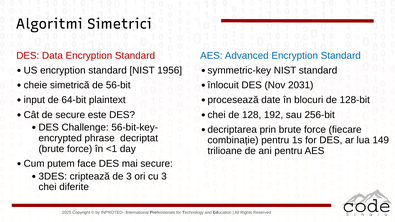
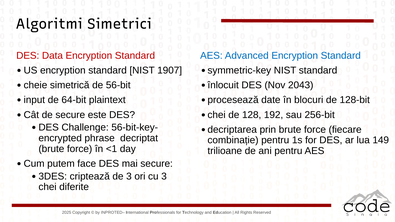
1956: 1956 -> 1907
2031: 2031 -> 2043
